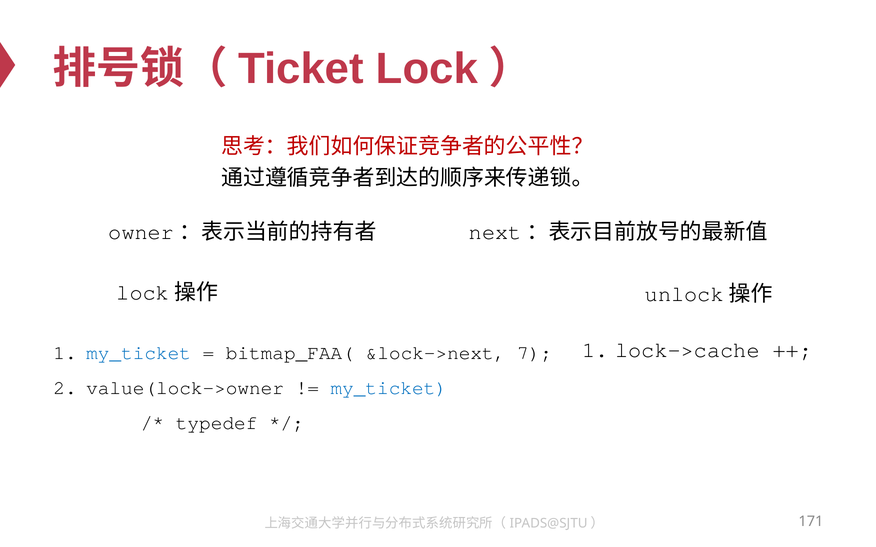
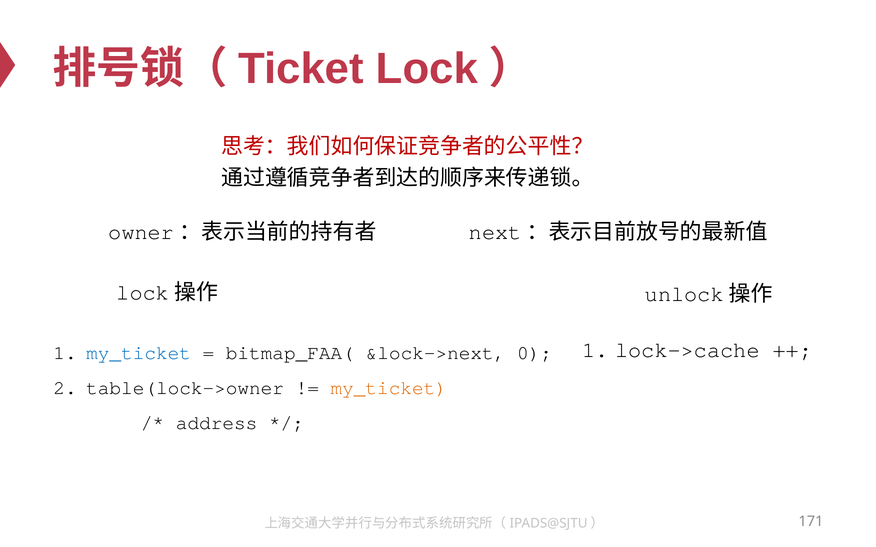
7: 7 -> 0
value(lock->owner: value(lock->owner -> table(lock->owner
my_ticket at (389, 388) colour: blue -> orange
typedef: typedef -> address
